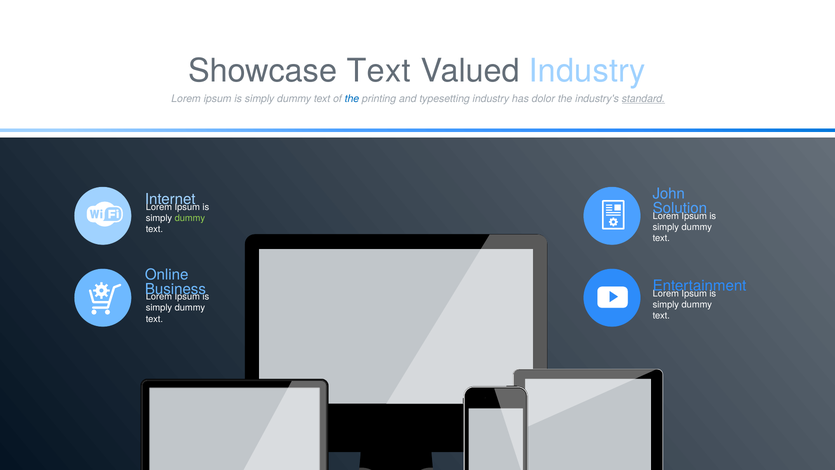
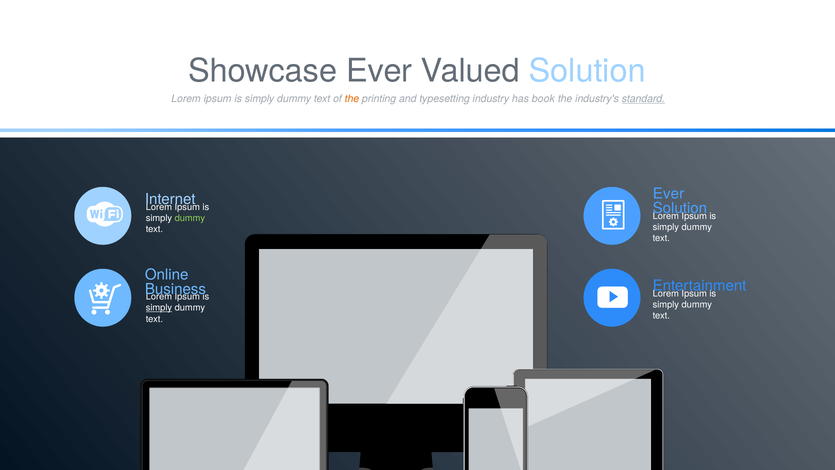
Showcase Text: Text -> Ever
Valued Industry: Industry -> Solution
the at (352, 99) colour: blue -> orange
dolor: dolor -> book
John at (669, 194): John -> Ever
simply at (159, 308) underline: none -> present
